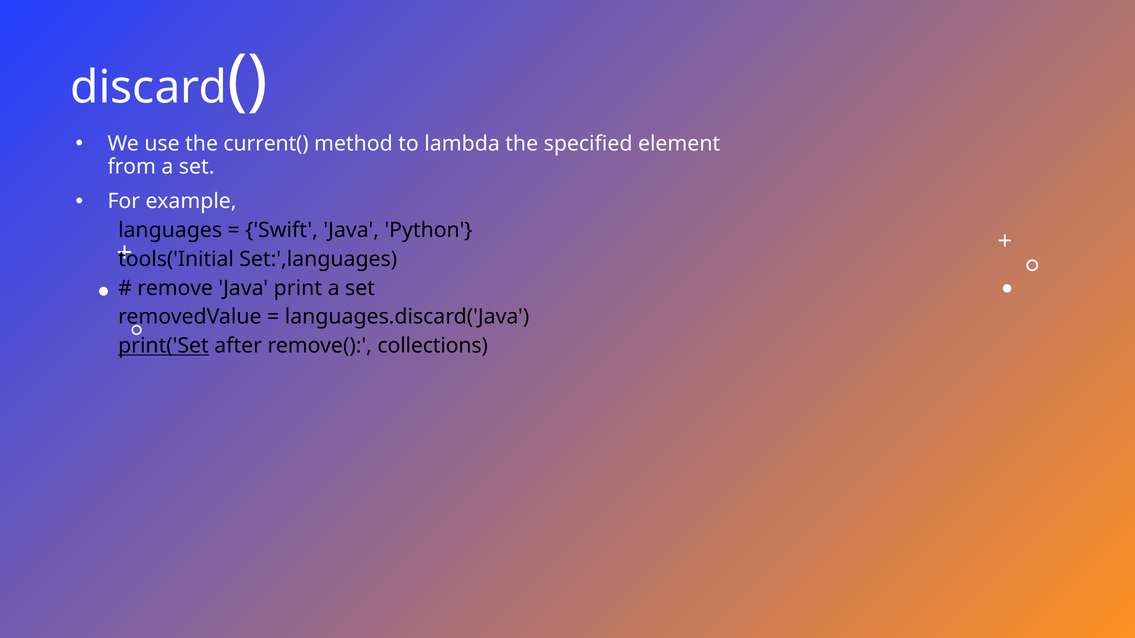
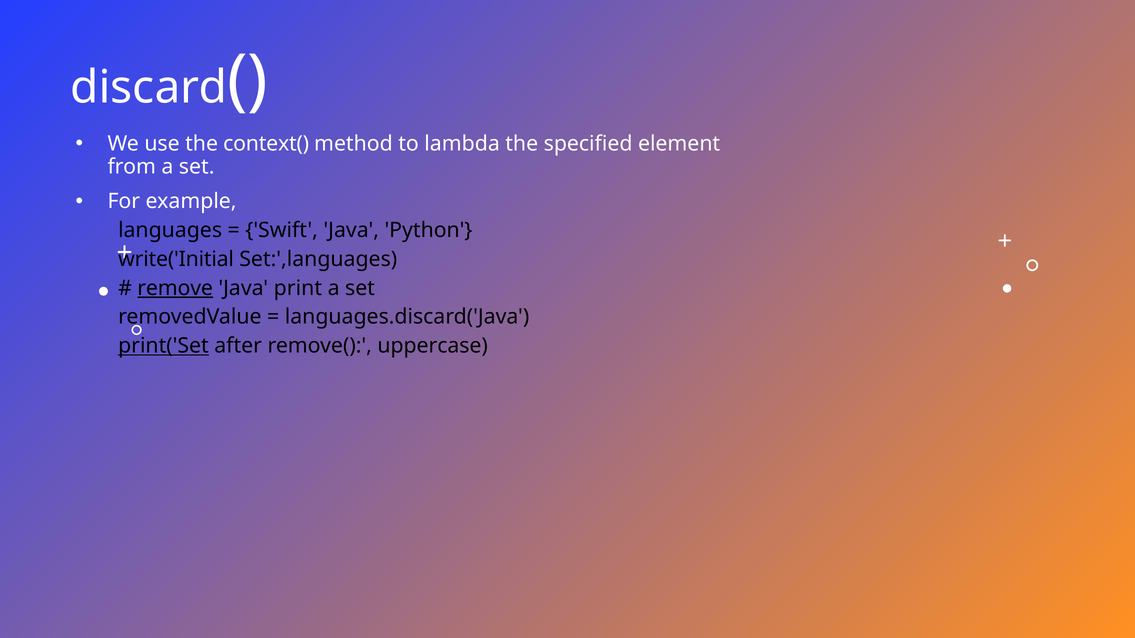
current(: current( -> context(
tools('Initial: tools('Initial -> write('Initial
remove underline: none -> present
collections: collections -> uppercase
